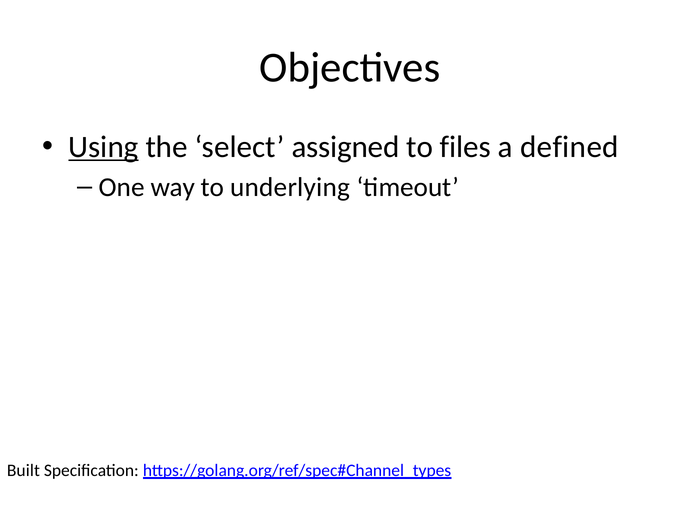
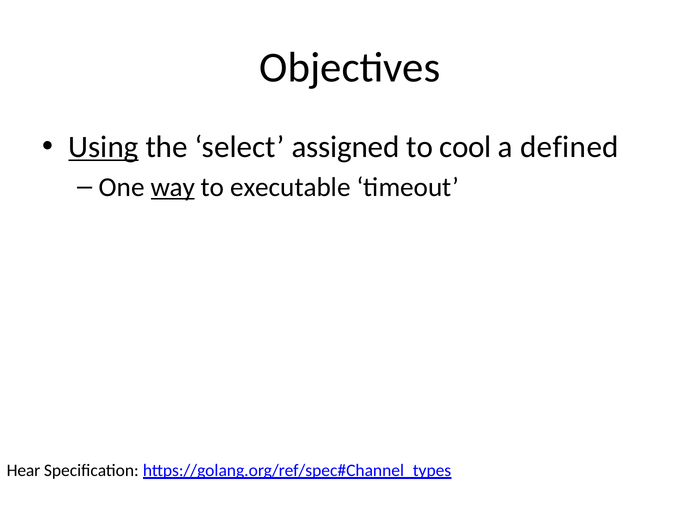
files: files -> cool
way underline: none -> present
underlying: underlying -> executable
Built: Built -> Hear
